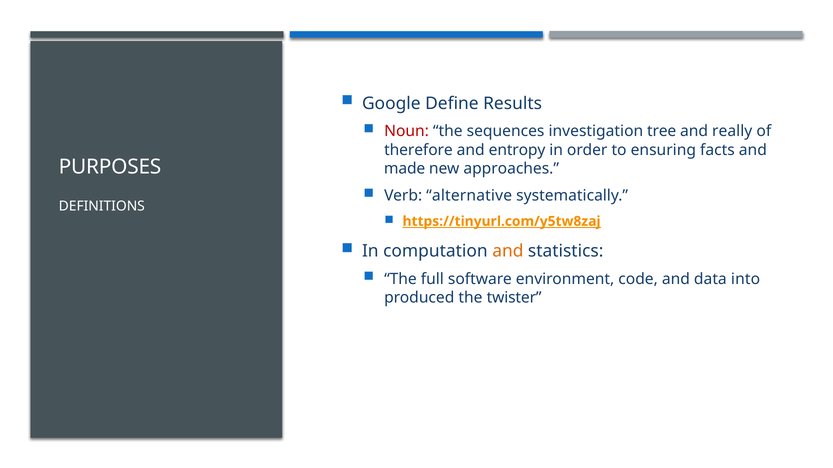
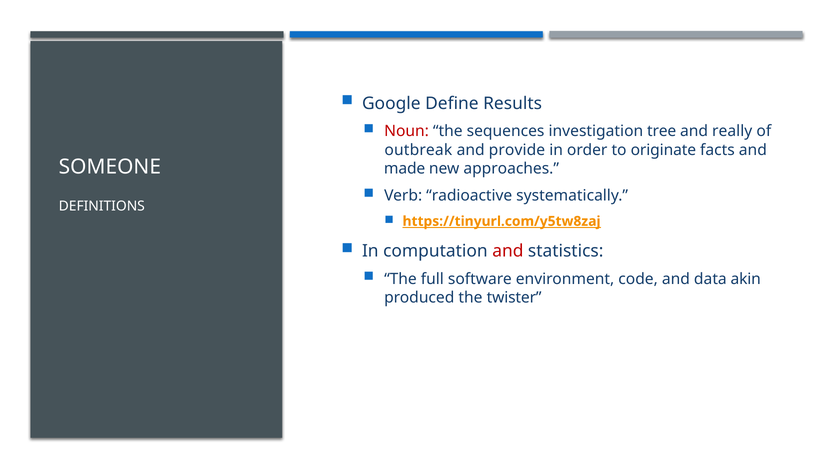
therefore: therefore -> outbreak
entropy: entropy -> provide
ensuring: ensuring -> originate
PURPOSES: PURPOSES -> SOMEONE
alternative: alternative -> radioactive
and at (508, 251) colour: orange -> red
into: into -> akin
